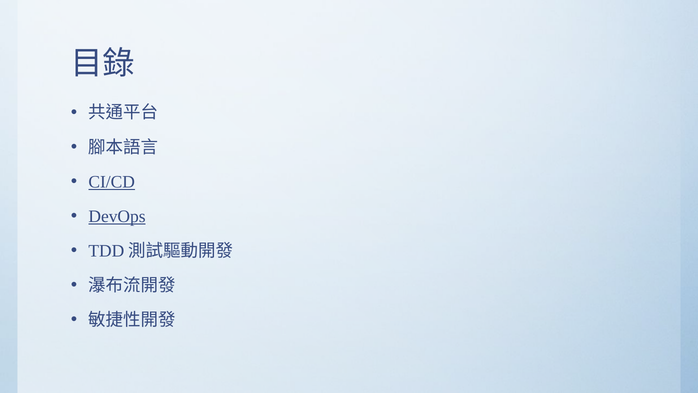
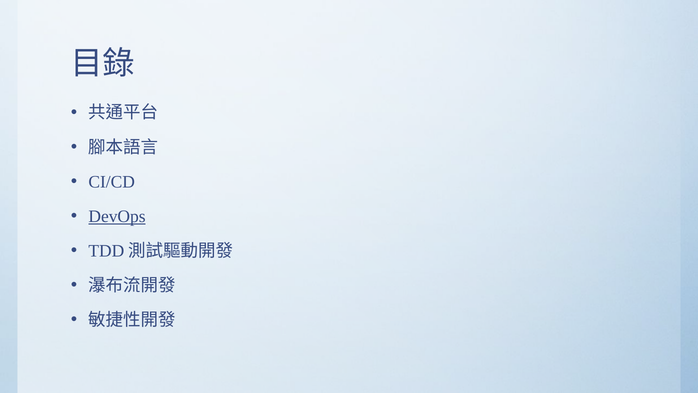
CI/CD underline: present -> none
